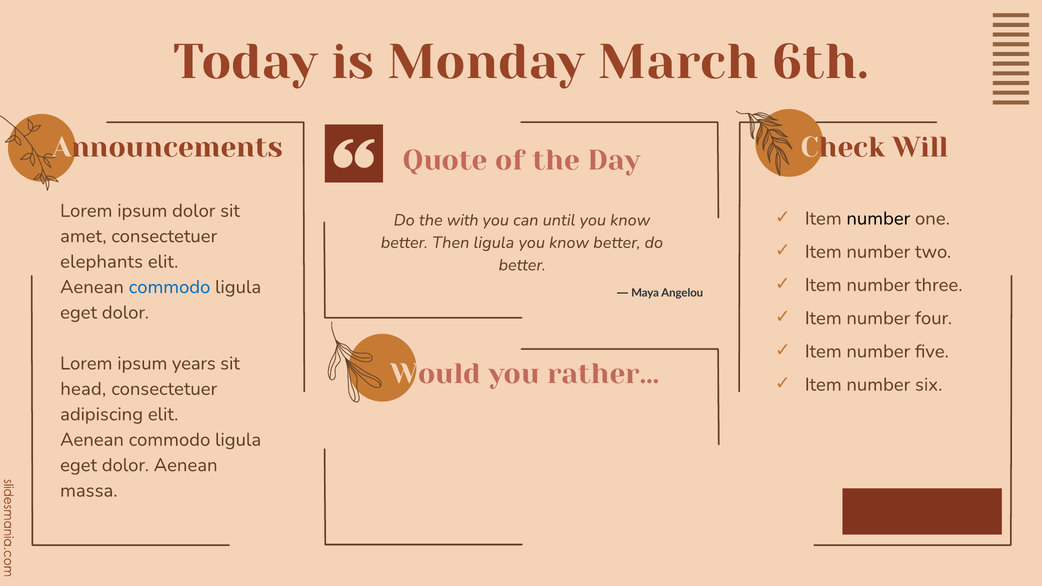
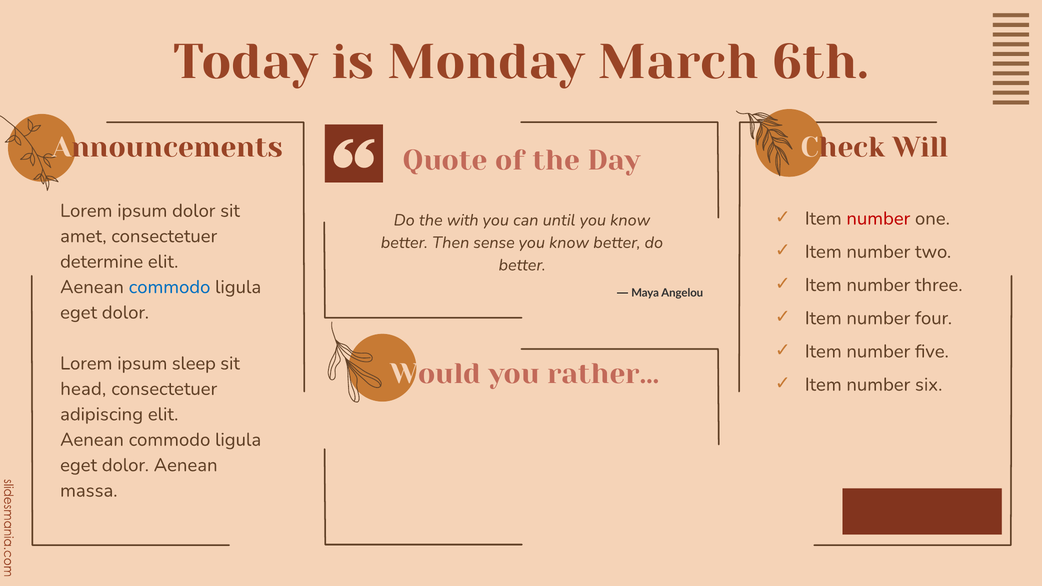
number at (878, 219) colour: black -> red
Then ligula: ligula -> sense
elephants: elephants -> determine
years: years -> sleep
